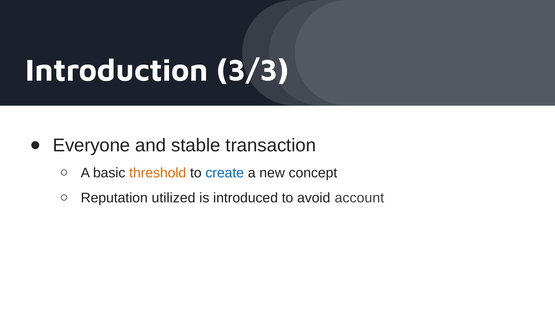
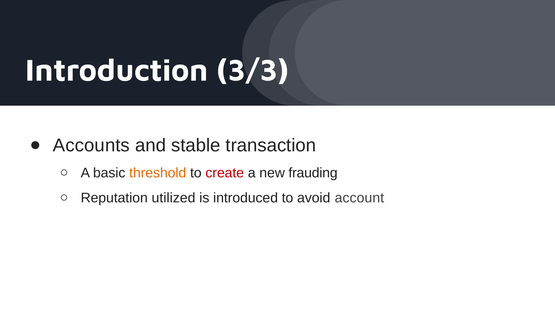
Everyone: Everyone -> Accounts
create colour: blue -> red
concept: concept -> frauding
